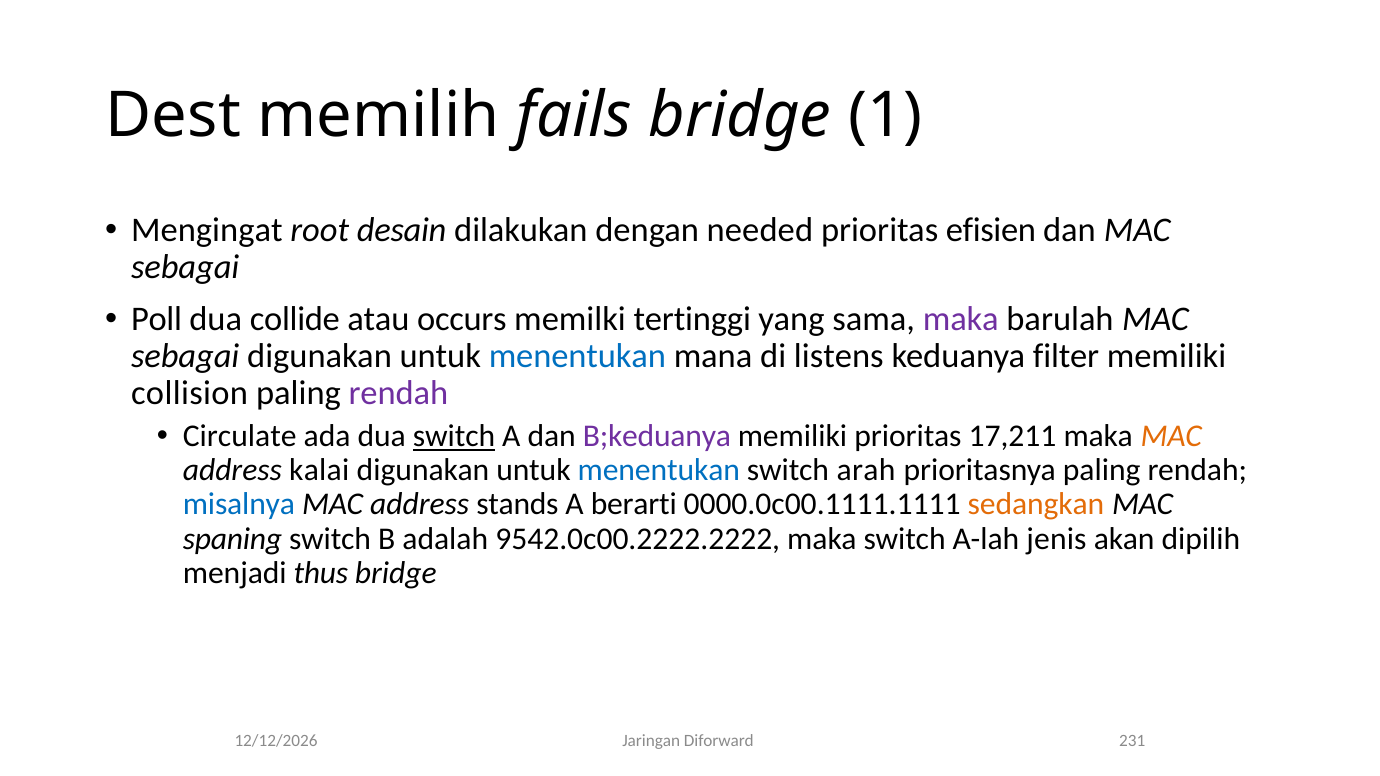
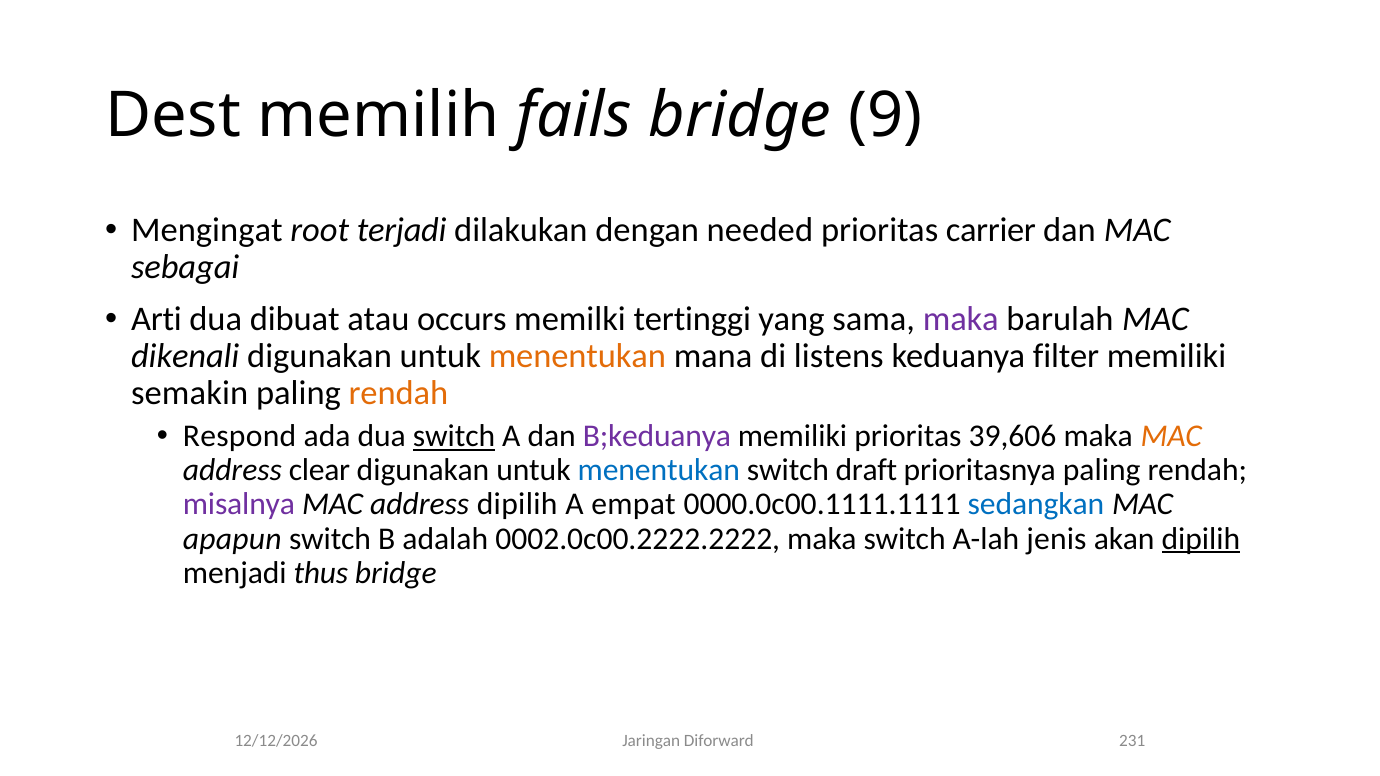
1: 1 -> 9
desain: desain -> terjadi
efisien: efisien -> carrier
Poll: Poll -> Arti
collide: collide -> dibuat
sebagai at (185, 356): sebagai -> dikenali
menentukan at (577, 356) colour: blue -> orange
collision: collision -> semakin
rendah at (398, 394) colour: purple -> orange
Circulate: Circulate -> Respond
17,211: 17,211 -> 39,606
kalai: kalai -> clear
arah: arah -> draft
misalnya colour: blue -> purple
address stands: stands -> dipilih
berarti: berarti -> empat
sedangkan colour: orange -> blue
spaning: spaning -> apapun
9542.0c00.2222.2222: 9542.0c00.2222.2222 -> 0002.0c00.2222.2222
dipilih at (1201, 539) underline: none -> present
